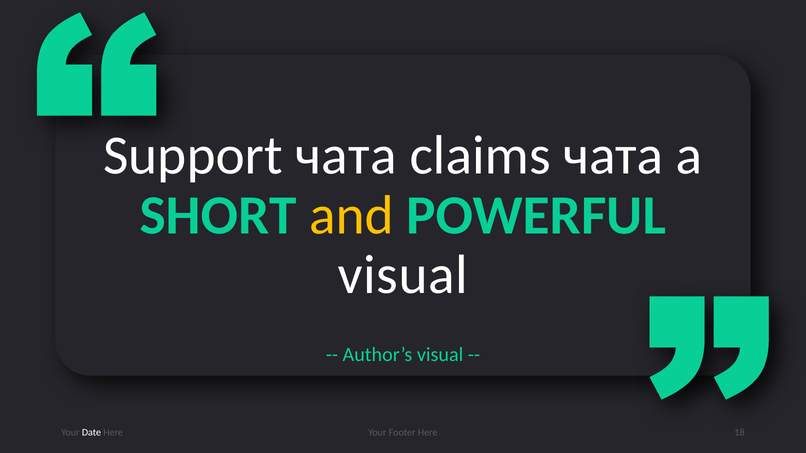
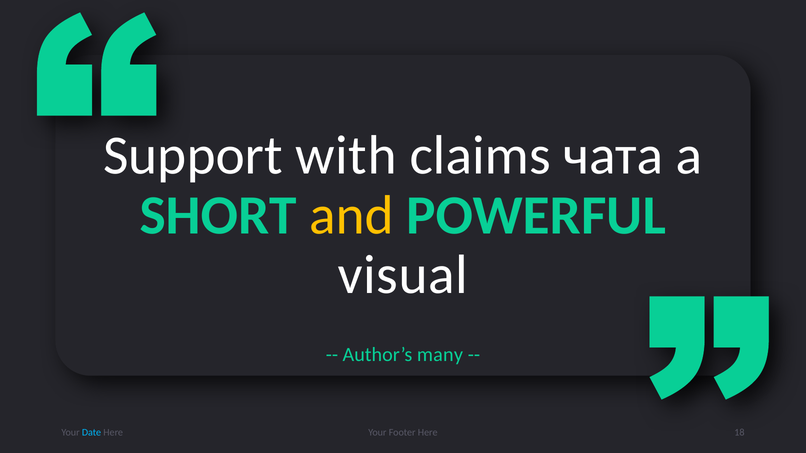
Support чата: чата -> with
Author’s visual: visual -> many
Date colour: white -> light blue
